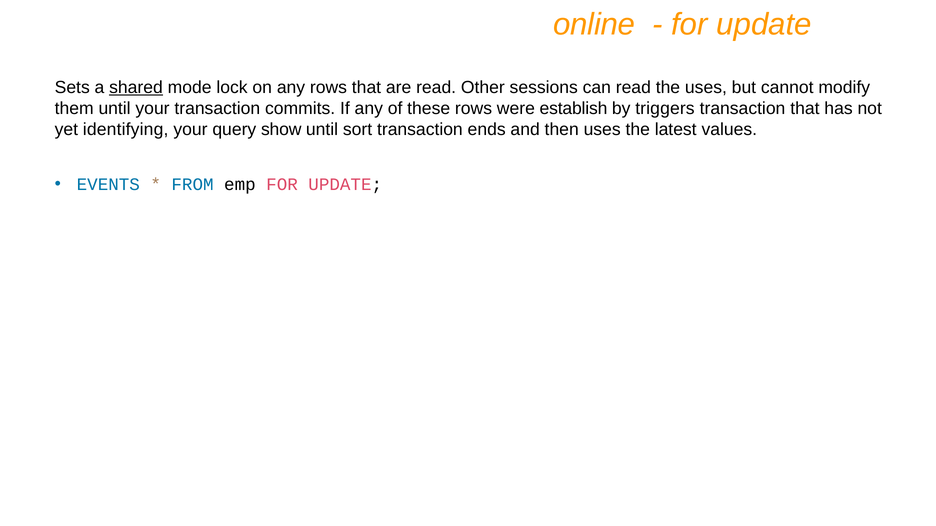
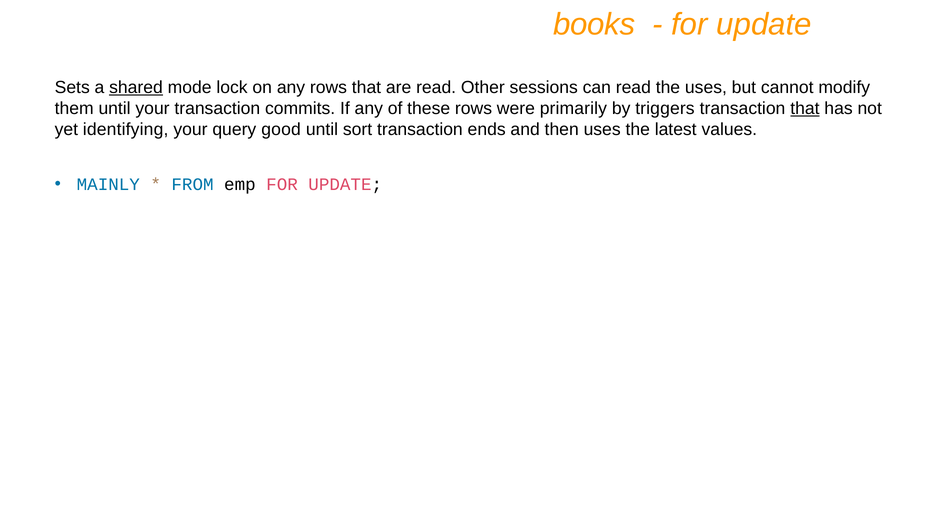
online: online -> books
establish: establish -> primarily
that at (805, 108) underline: none -> present
show: show -> good
EVENTS: EVENTS -> MAINLY
